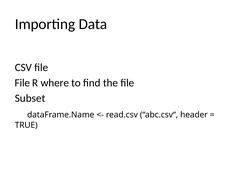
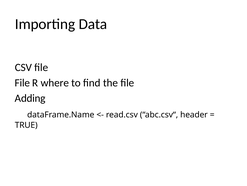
Subset: Subset -> Adding
